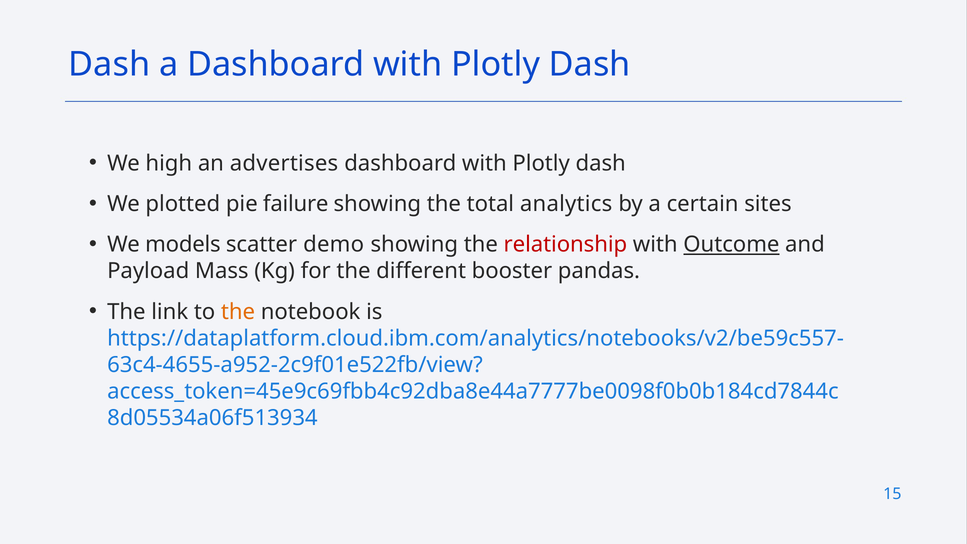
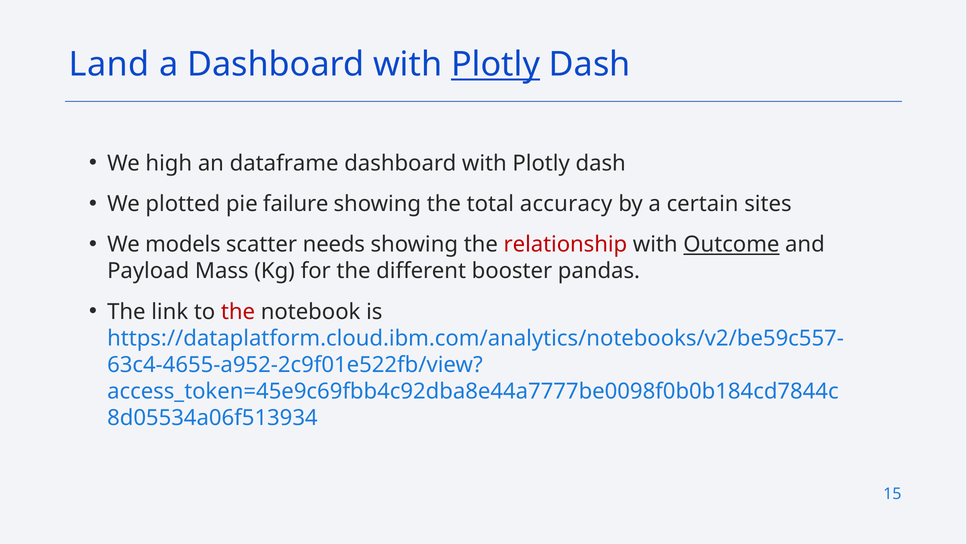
Dash at (109, 65): Dash -> Land
Plotly at (496, 65) underline: none -> present
advertises: advertises -> dataframe
analytics: analytics -> accuracy
demo: demo -> needs
the at (238, 312) colour: orange -> red
